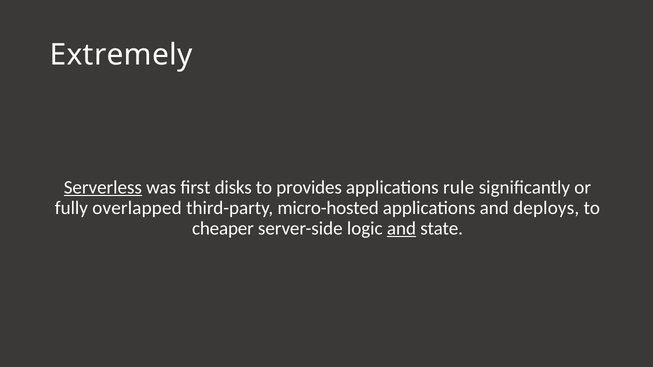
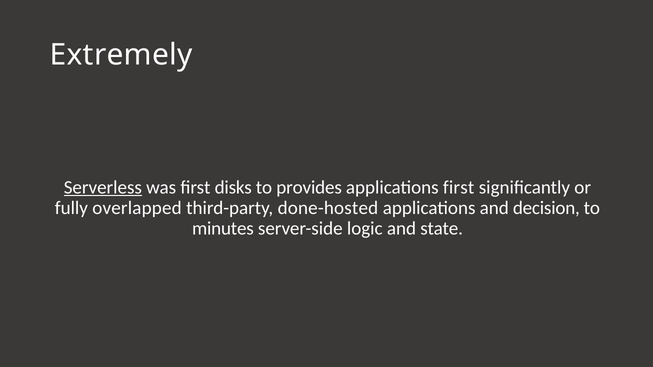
applications rule: rule -> first
micro-hosted: micro-hosted -> done-hosted
deploys: deploys -> decision
cheaper: cheaper -> minutes
and at (401, 228) underline: present -> none
